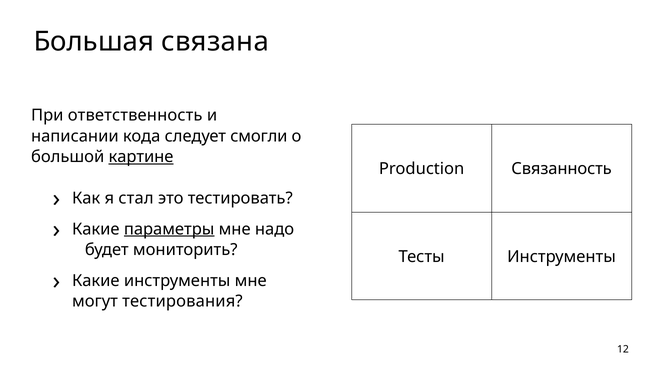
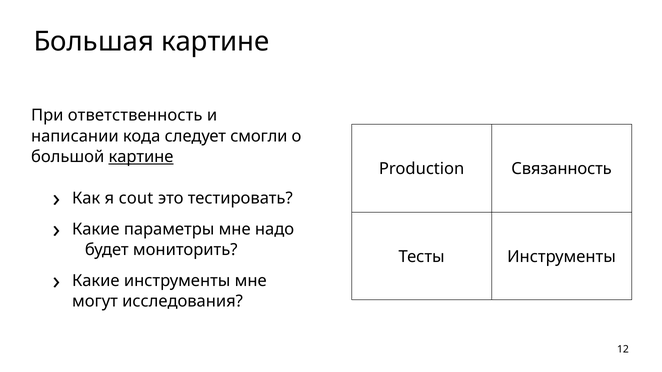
Большая связана: связана -> картине
стал: стал -> cout
параметры underline: present -> none
тестирования: тестирования -> исследования
